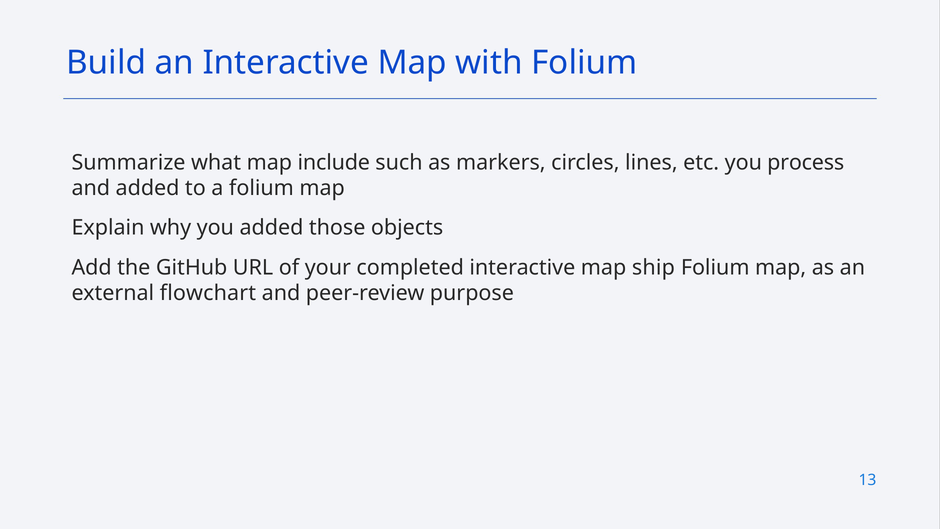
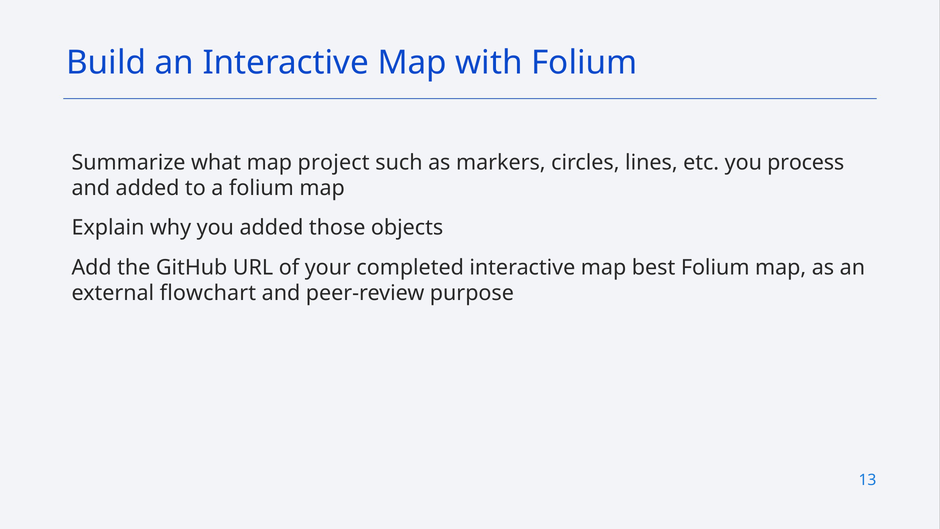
include: include -> project
ship: ship -> best
